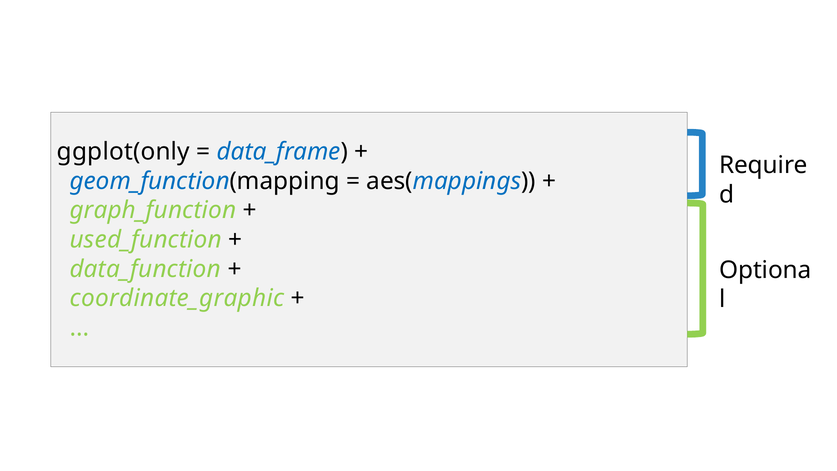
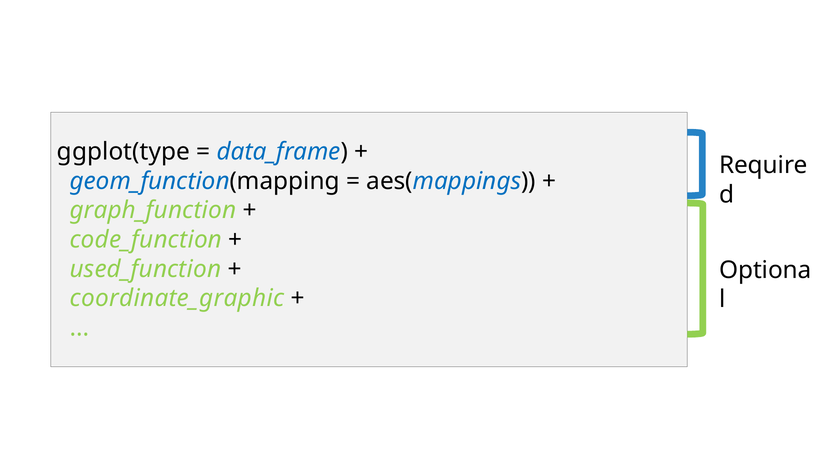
ggplot(only: ggplot(only -> ggplot(type
used_function: used_function -> code_function
data_function: data_function -> used_function
